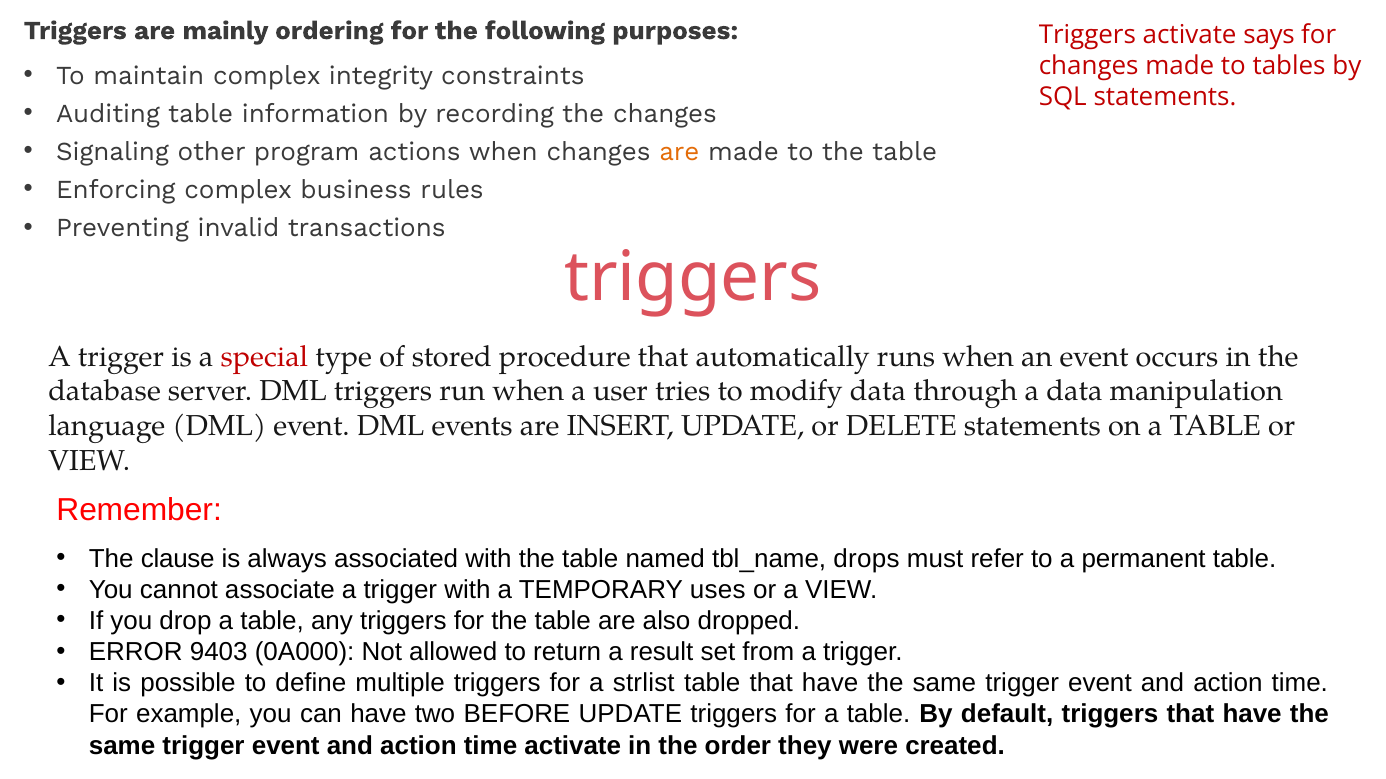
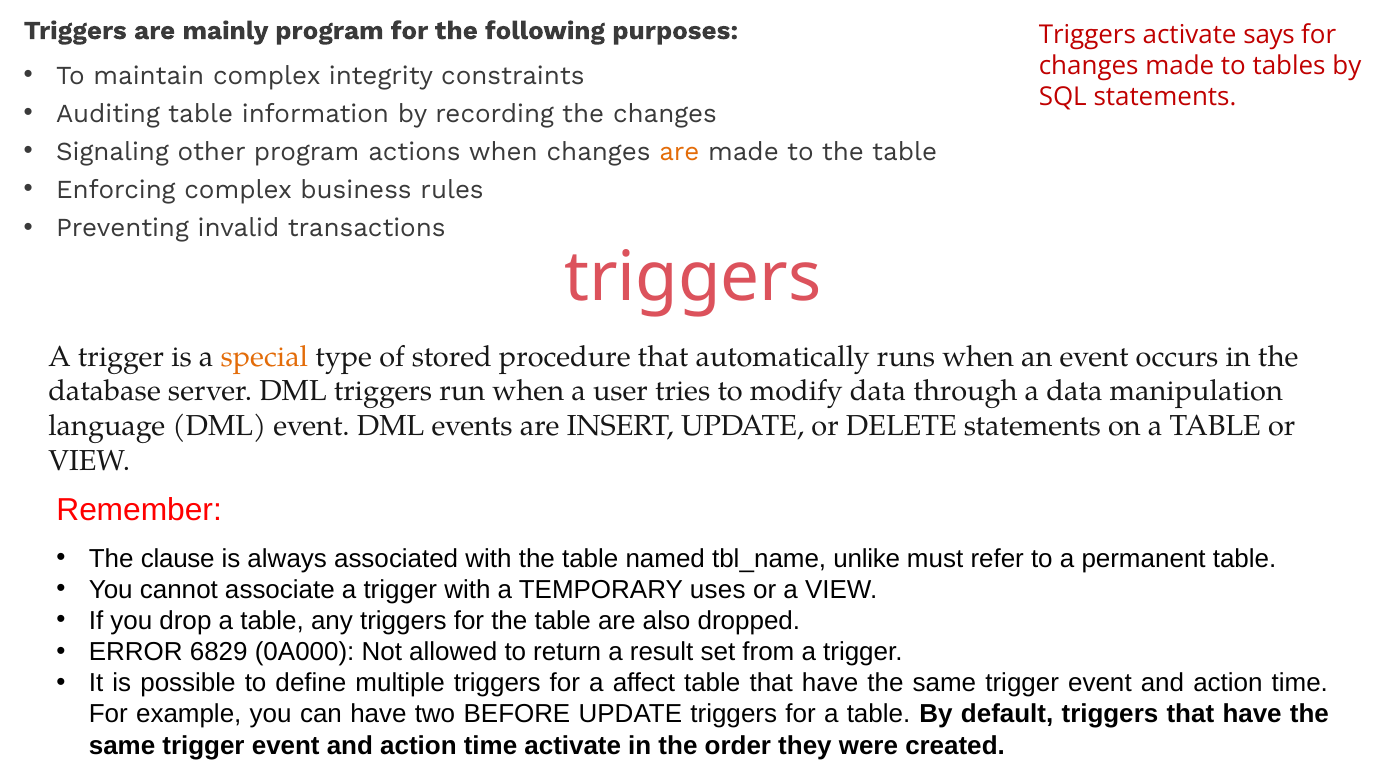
mainly ordering: ordering -> program
special colour: red -> orange
drops: drops -> unlike
9403: 9403 -> 6829
strlist: strlist -> affect
